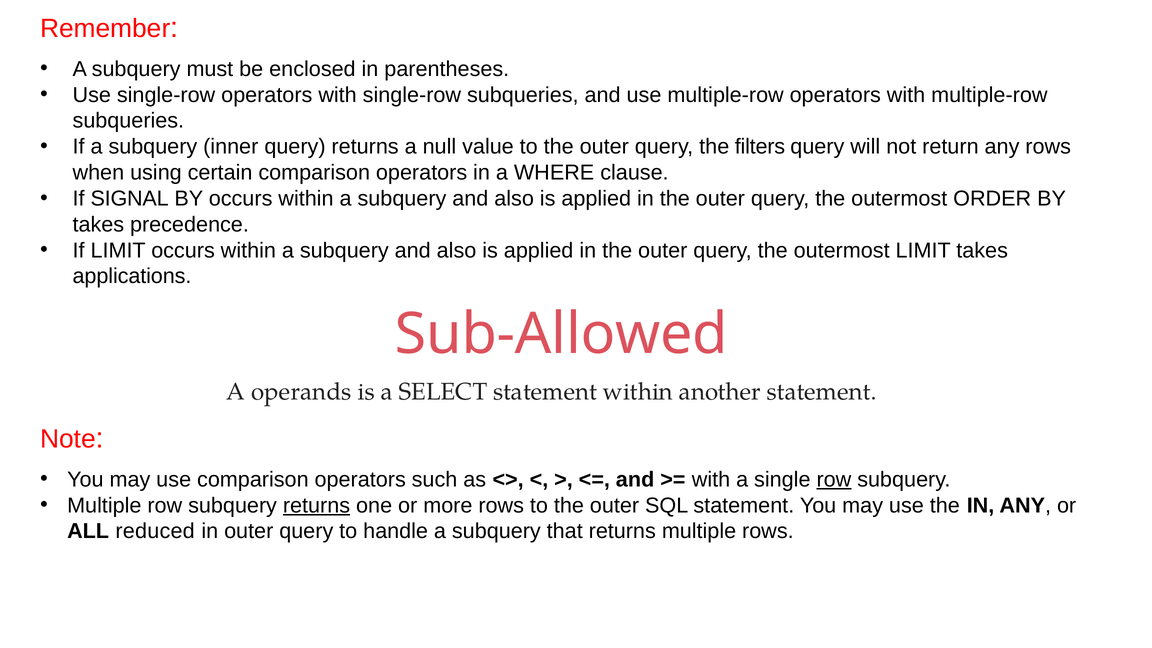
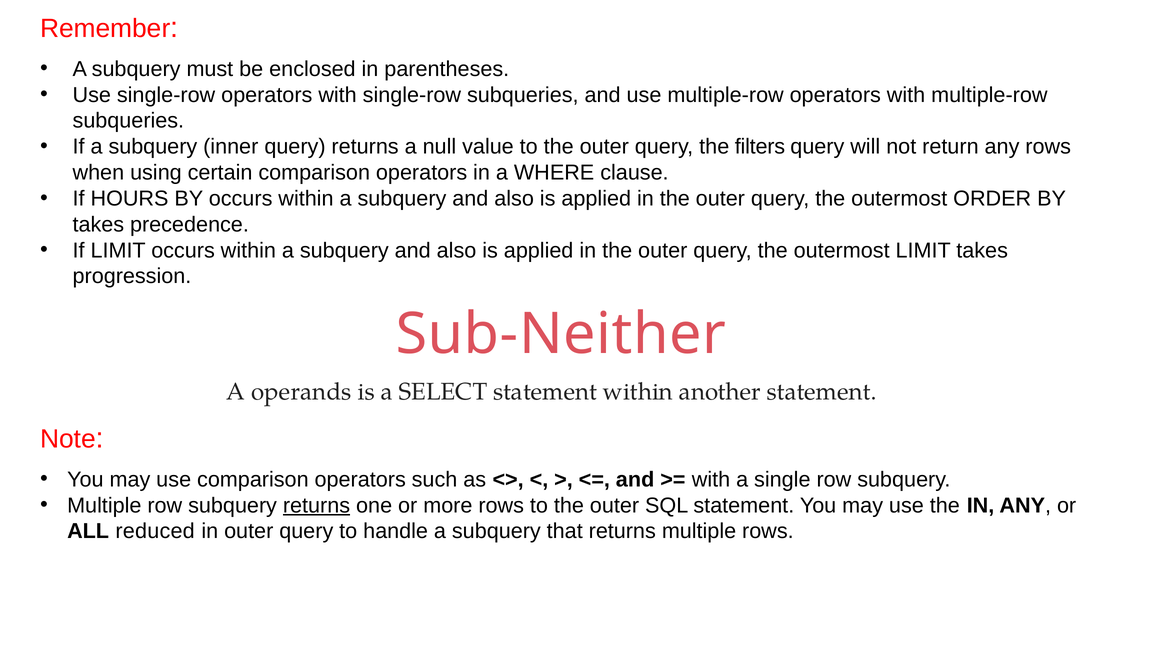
SIGNAL: SIGNAL -> HOURS
applications: applications -> progression
Sub-Allowed: Sub-Allowed -> Sub-Neither
row at (834, 479) underline: present -> none
